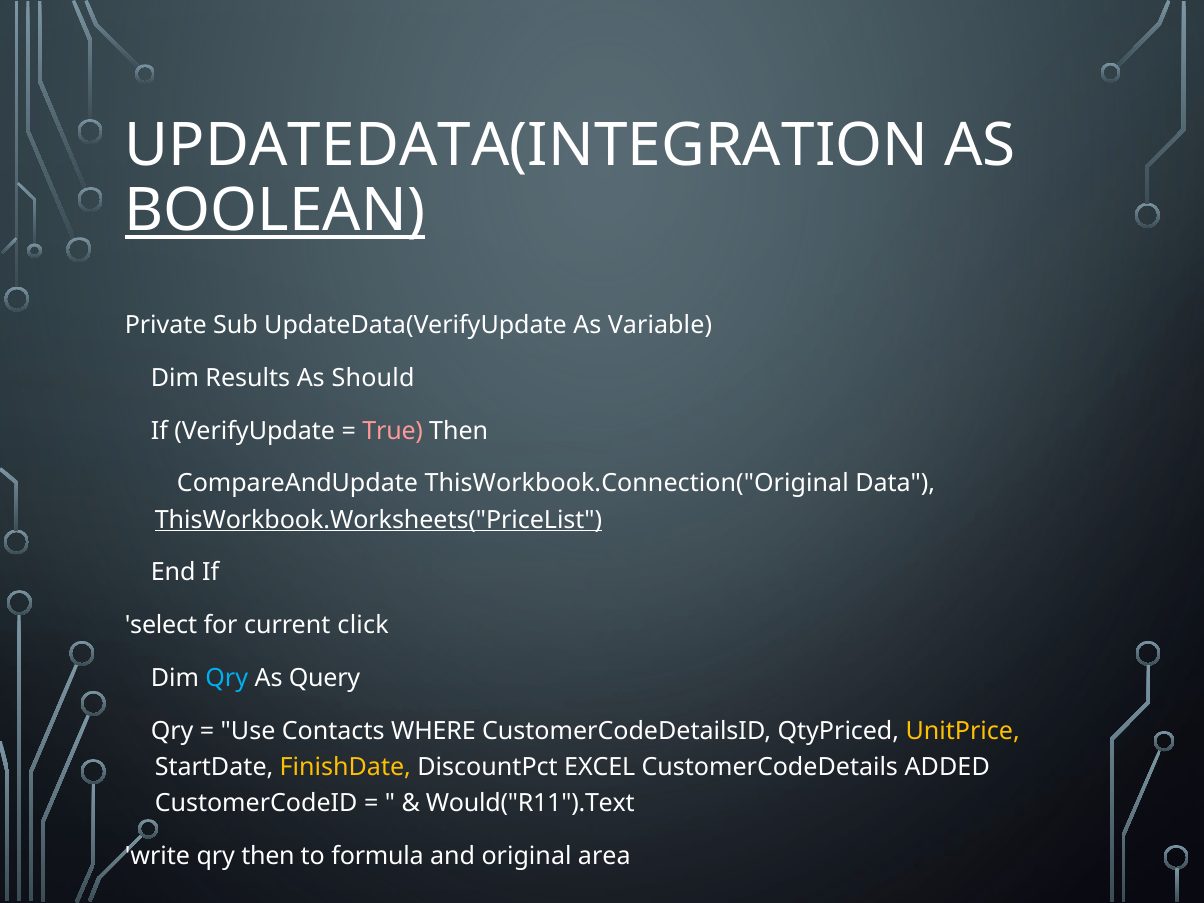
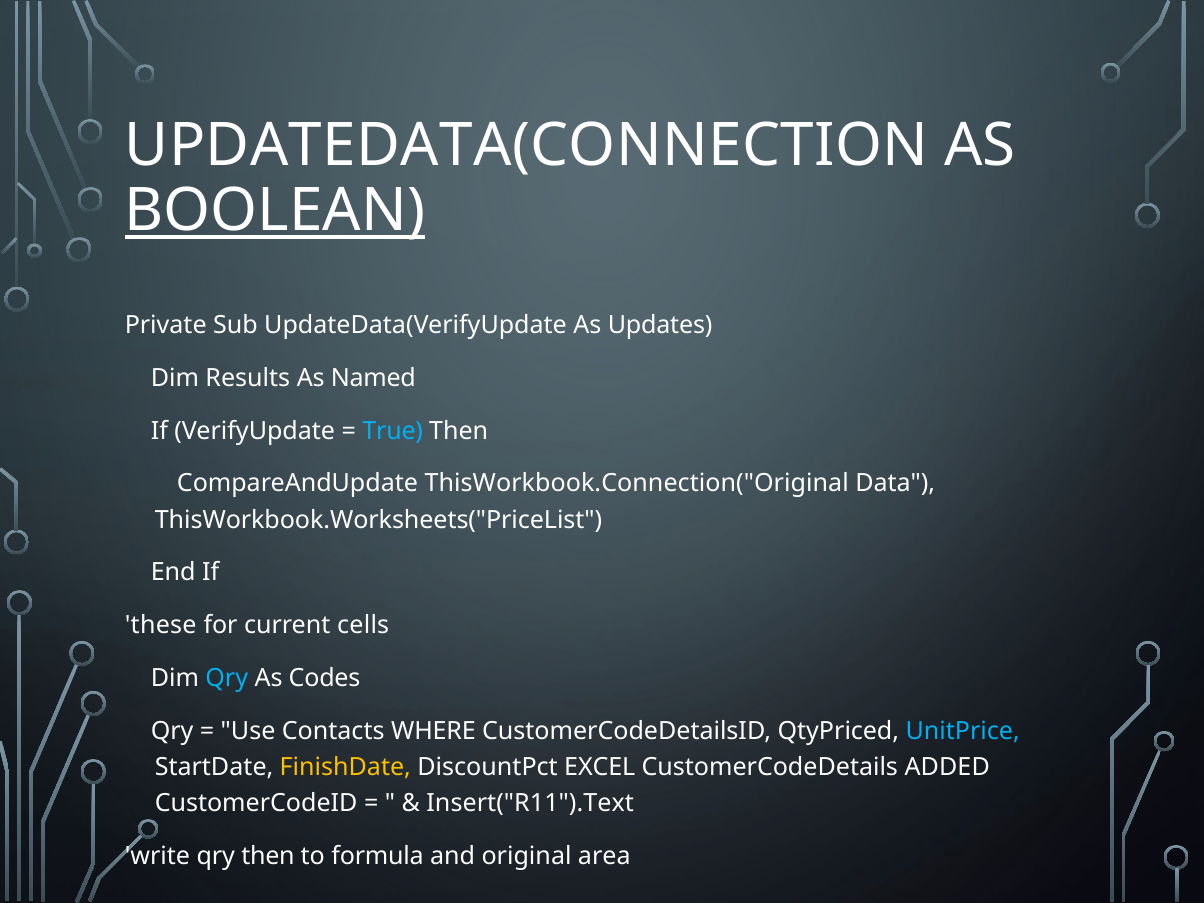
UPDATEDATA(INTEGRATION: UPDATEDATA(INTEGRATION -> UPDATEDATA(CONNECTION
Variable: Variable -> Updates
Should: Should -> Named
True colour: pink -> light blue
ThisWorkbook.Worksheets("PriceList underline: present -> none
select: select -> these
click: click -> cells
Query: Query -> Codes
UnitPrice colour: yellow -> light blue
Would("R11").Text: Would("R11").Text -> Insert("R11").Text
